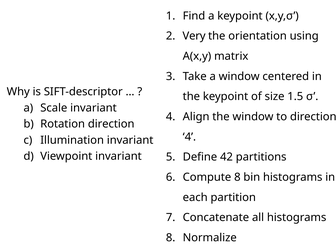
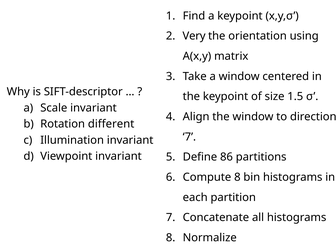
Rotation direction: direction -> different
4 at (189, 137): 4 -> 7
42: 42 -> 86
